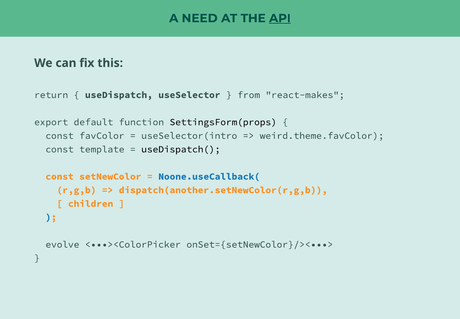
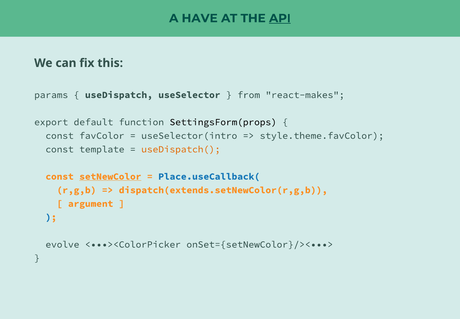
NEED: NEED -> HAVE
return: return -> params
weird.theme.favColor: weird.theme.favColor -> style.theme.favColor
useDispatch( colour: black -> orange
setNewColor underline: none -> present
Noone.useCallback(: Noone.useCallback( -> Place.useCallback(
dispatch(another.setNewColor(r,g,b: dispatch(another.setNewColor(r,g,b -> dispatch(extends.setNewColor(r,g,b
children: children -> argument
